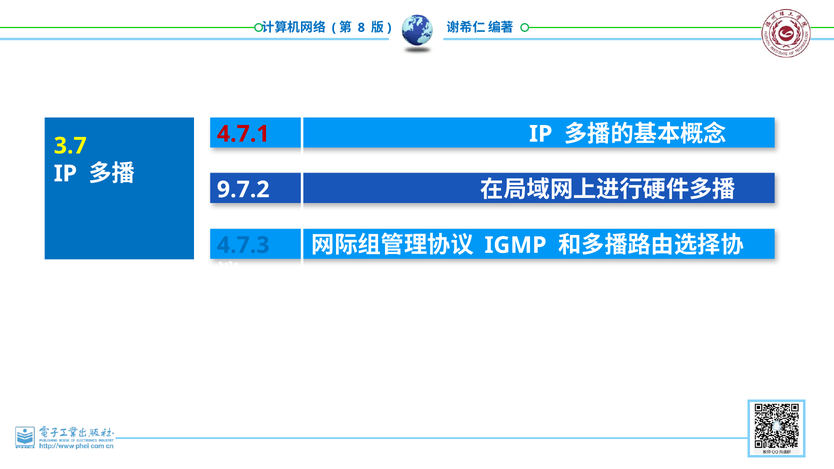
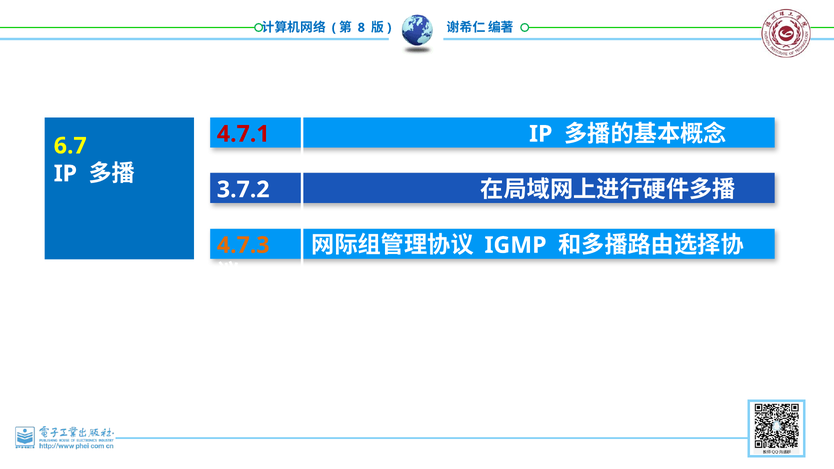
3.7: 3.7 -> 6.7
9.7.2: 9.7.2 -> 3.7.2
4.7.3 colour: blue -> orange
